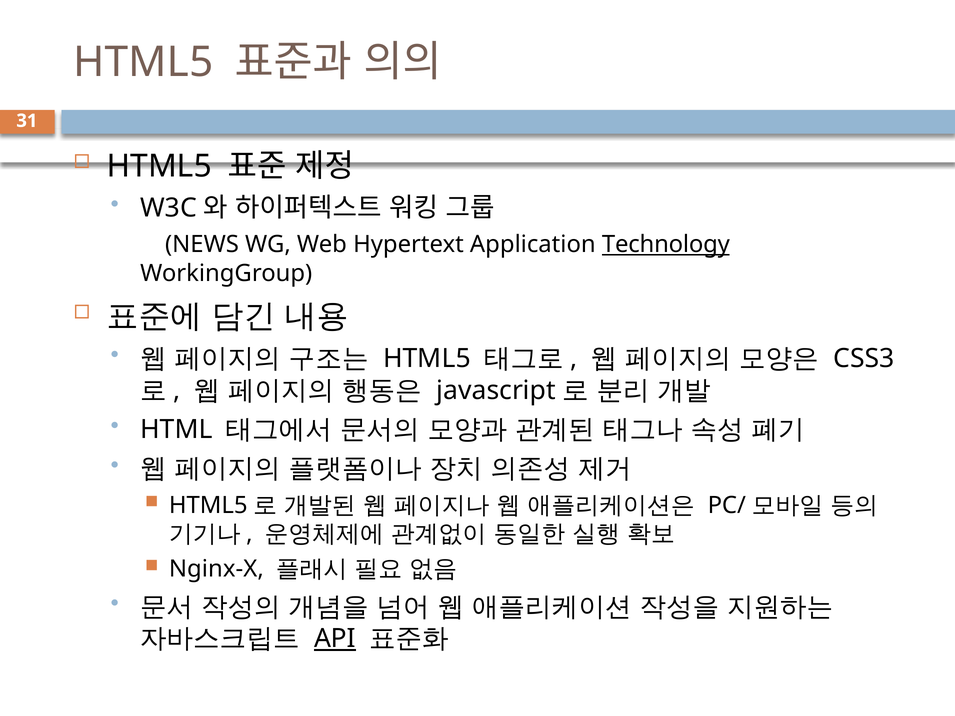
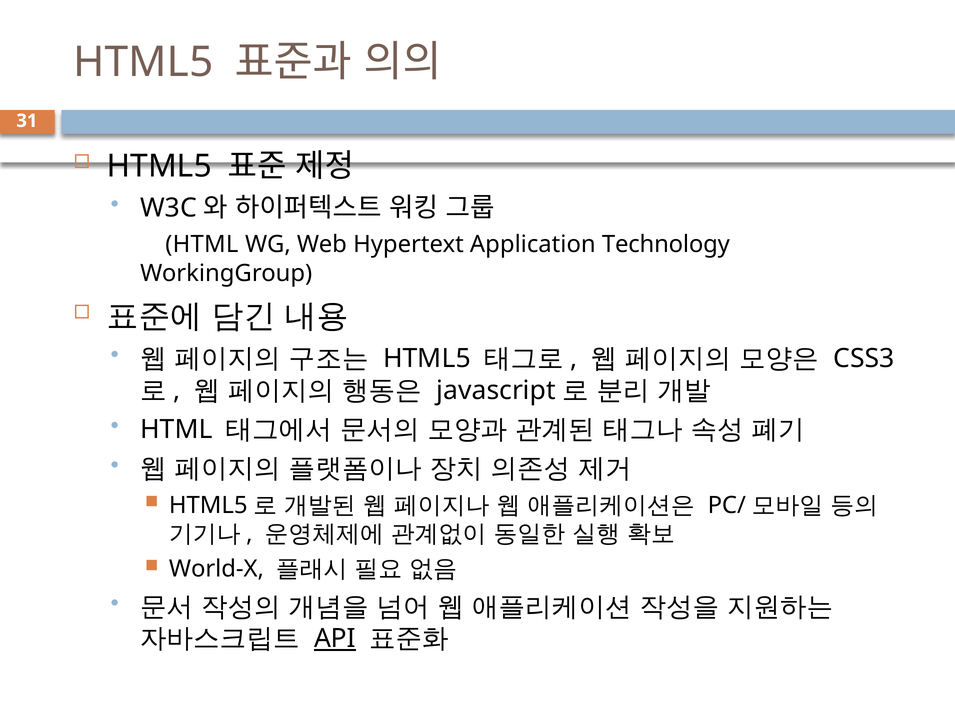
NEWS at (202, 245): NEWS -> HTML
Technology underline: present -> none
Nginx-X: Nginx-X -> World-X
